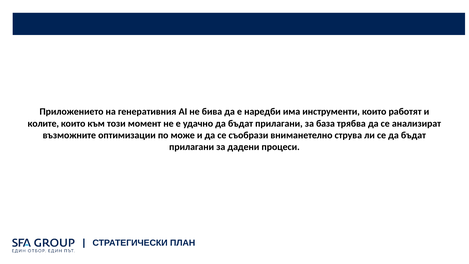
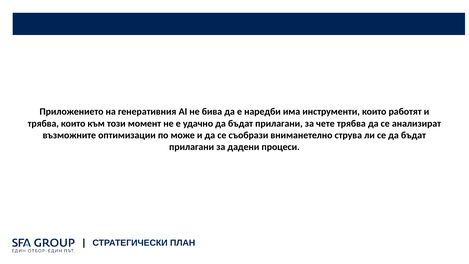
колите at (43, 123): колите -> трябва
база: база -> чете
